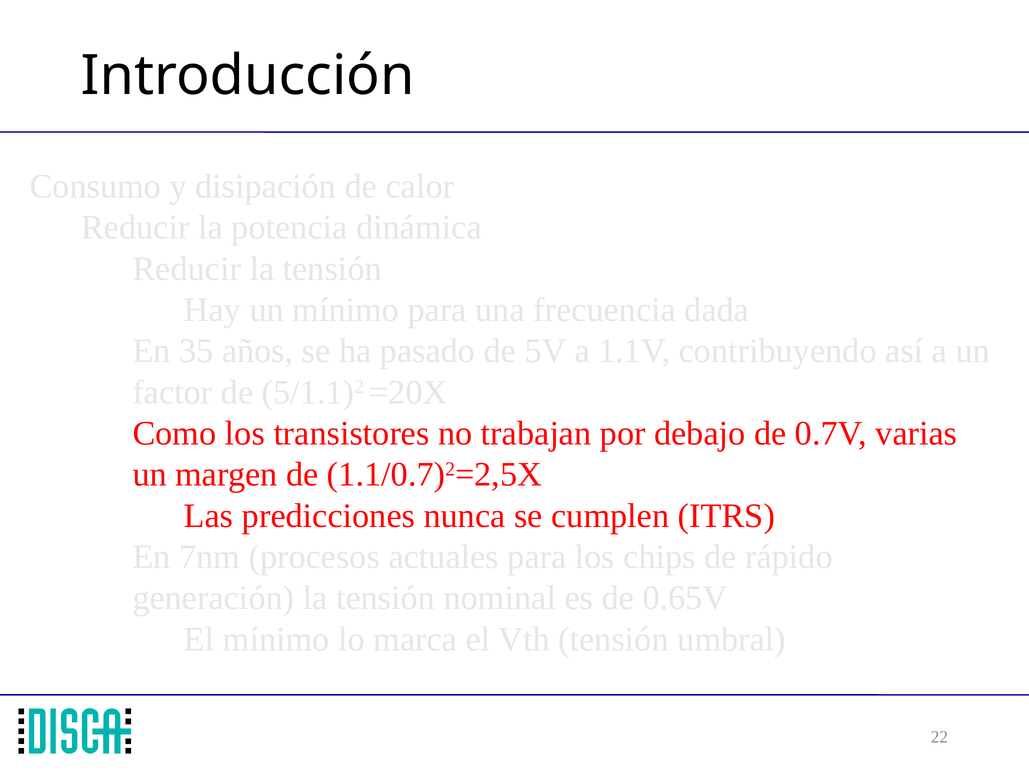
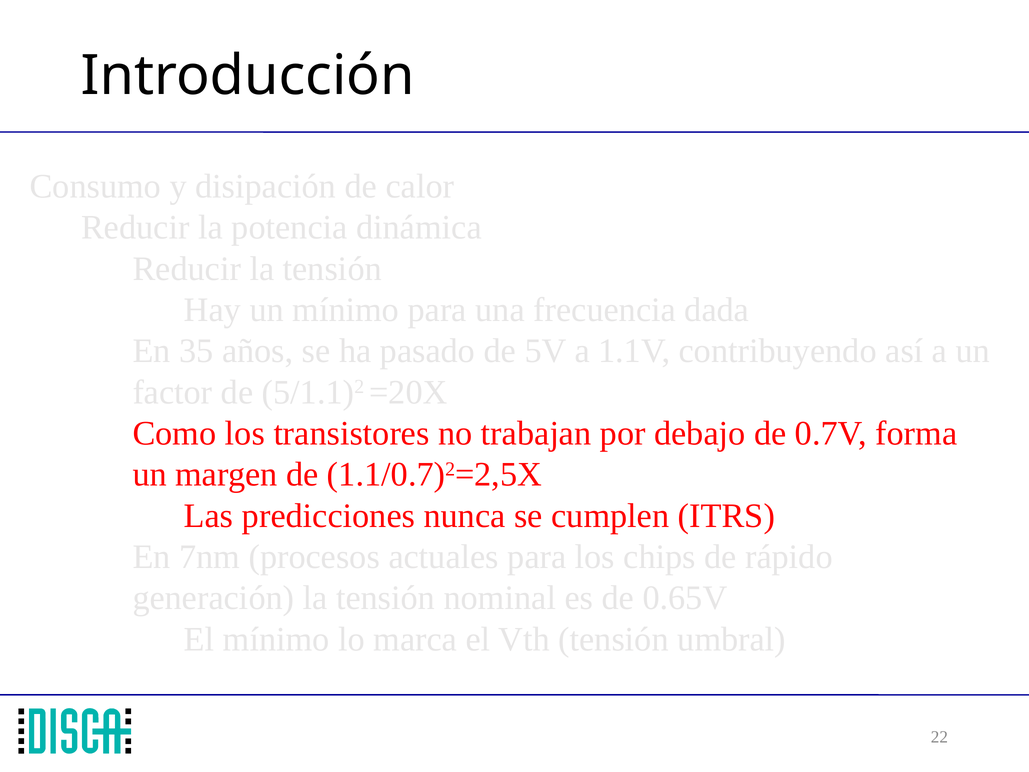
varias: varias -> forma
